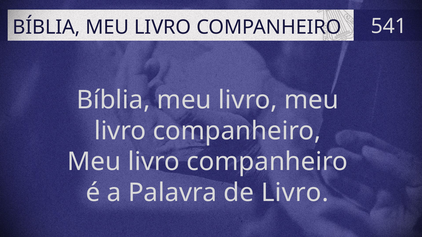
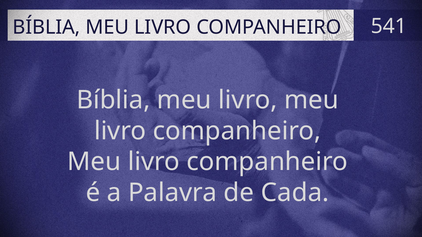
de Livro: Livro -> Cada
